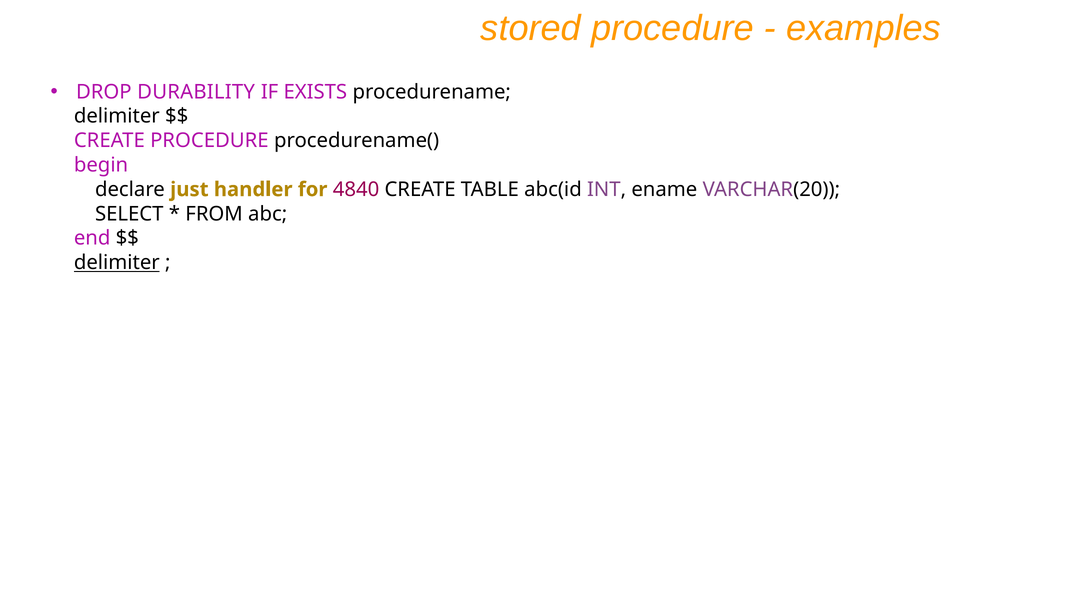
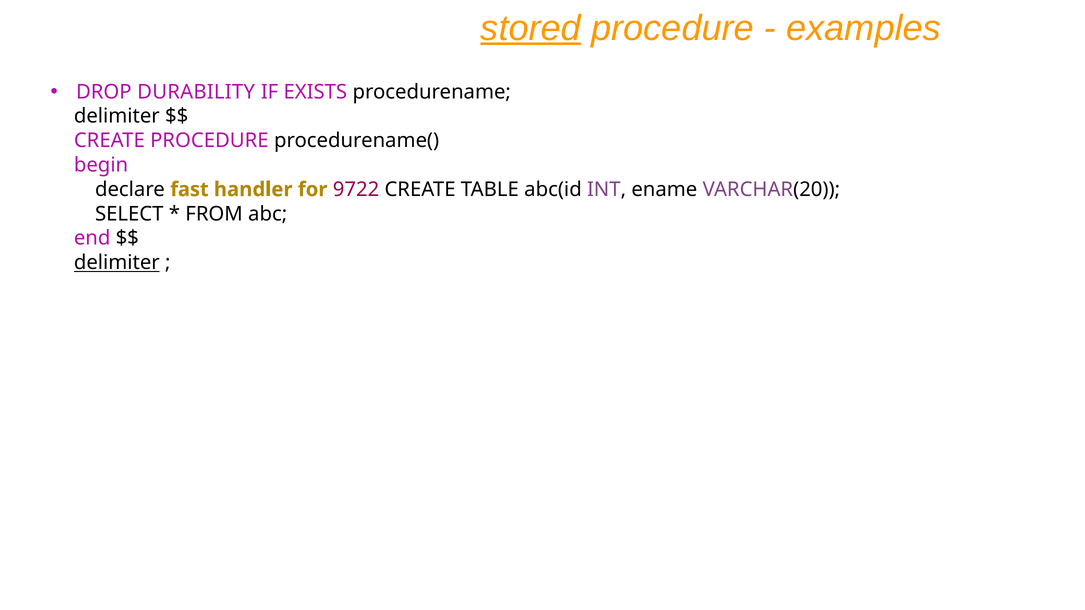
stored underline: none -> present
just: just -> fast
4840: 4840 -> 9722
